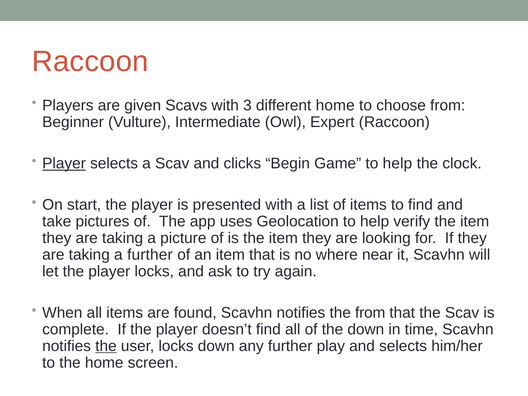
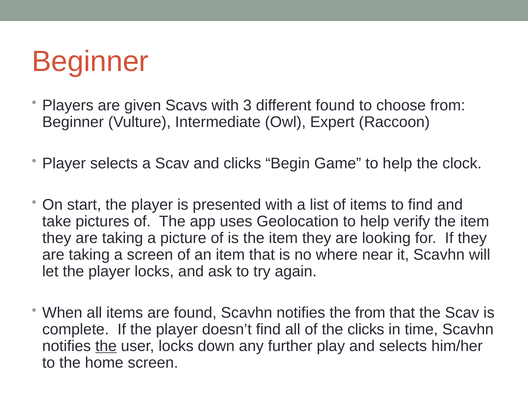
Raccoon at (90, 61): Raccoon -> Beginner
different home: home -> found
Player at (64, 163) underline: present -> none
a further: further -> screen
the down: down -> clicks
